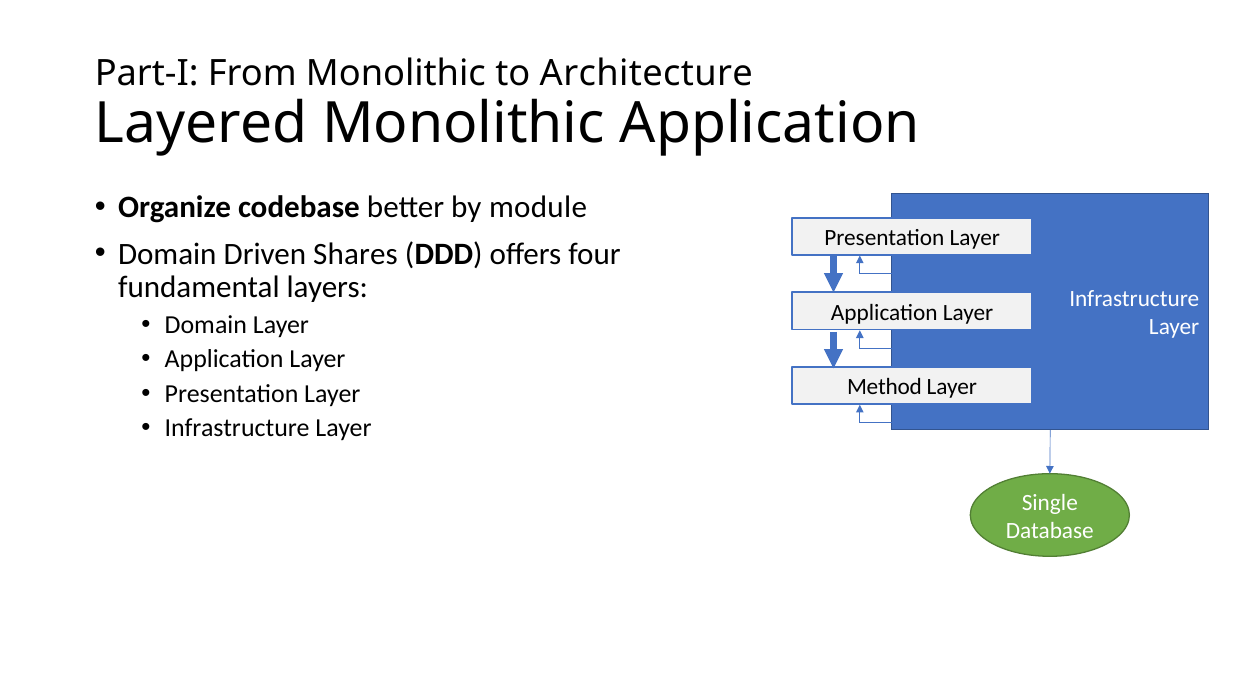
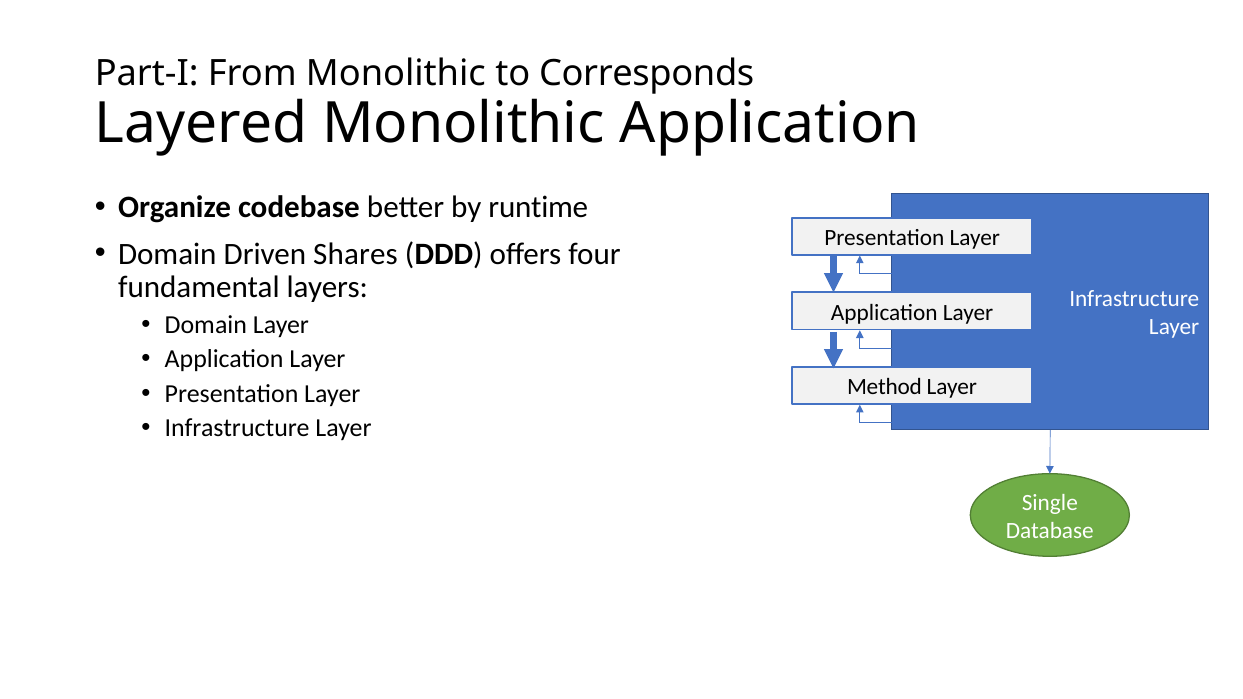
Architecture: Architecture -> Corresponds
module: module -> runtime
